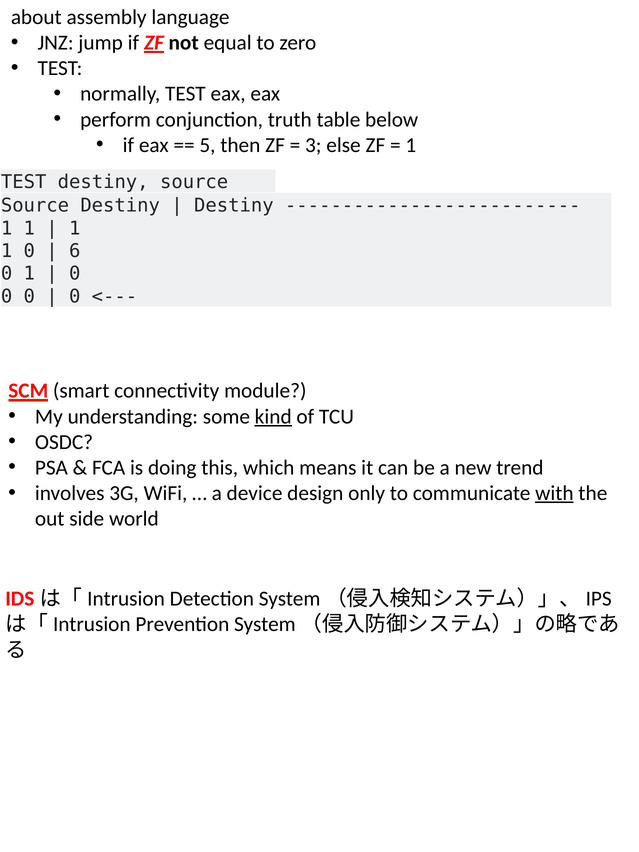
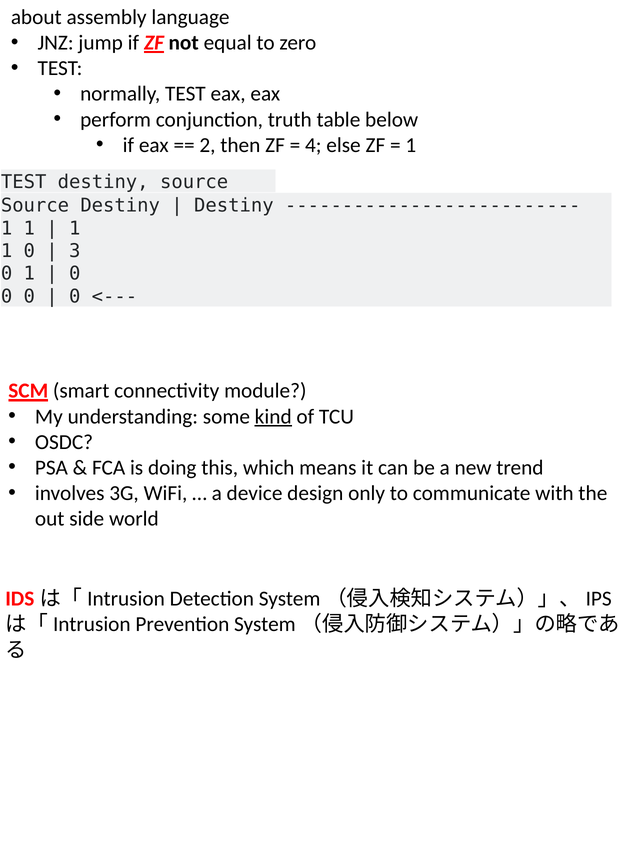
5: 5 -> 2
3: 3 -> 4
6: 6 -> 3
with underline: present -> none
